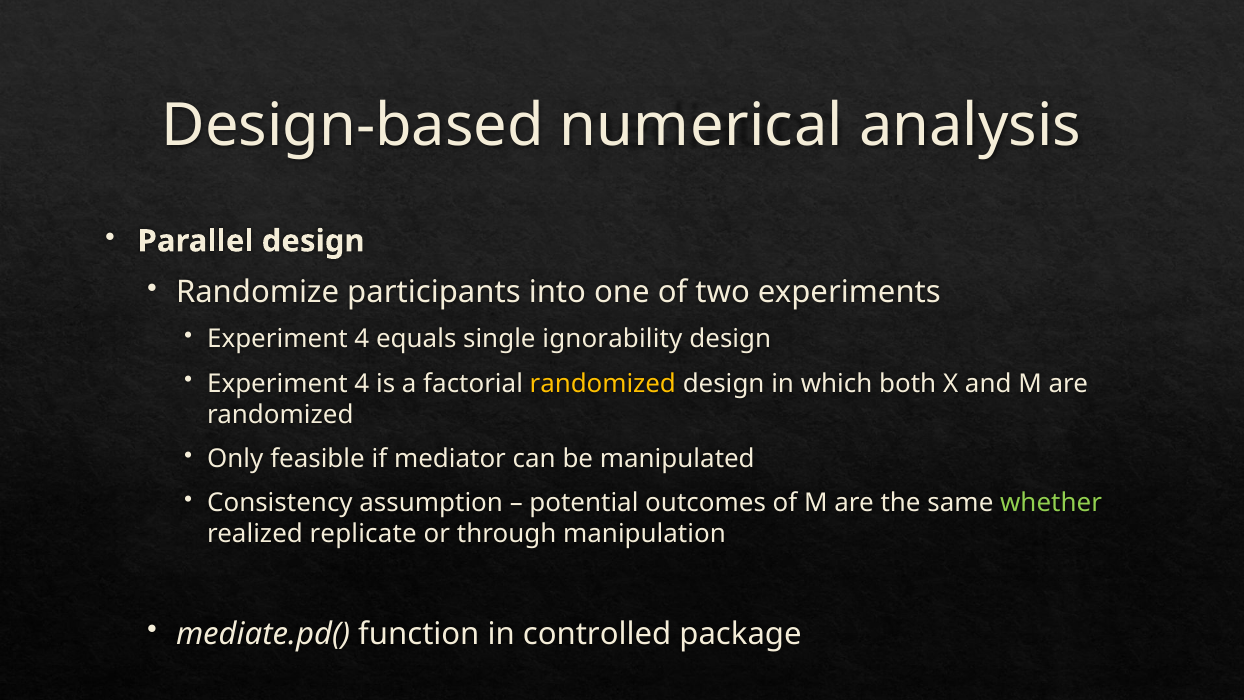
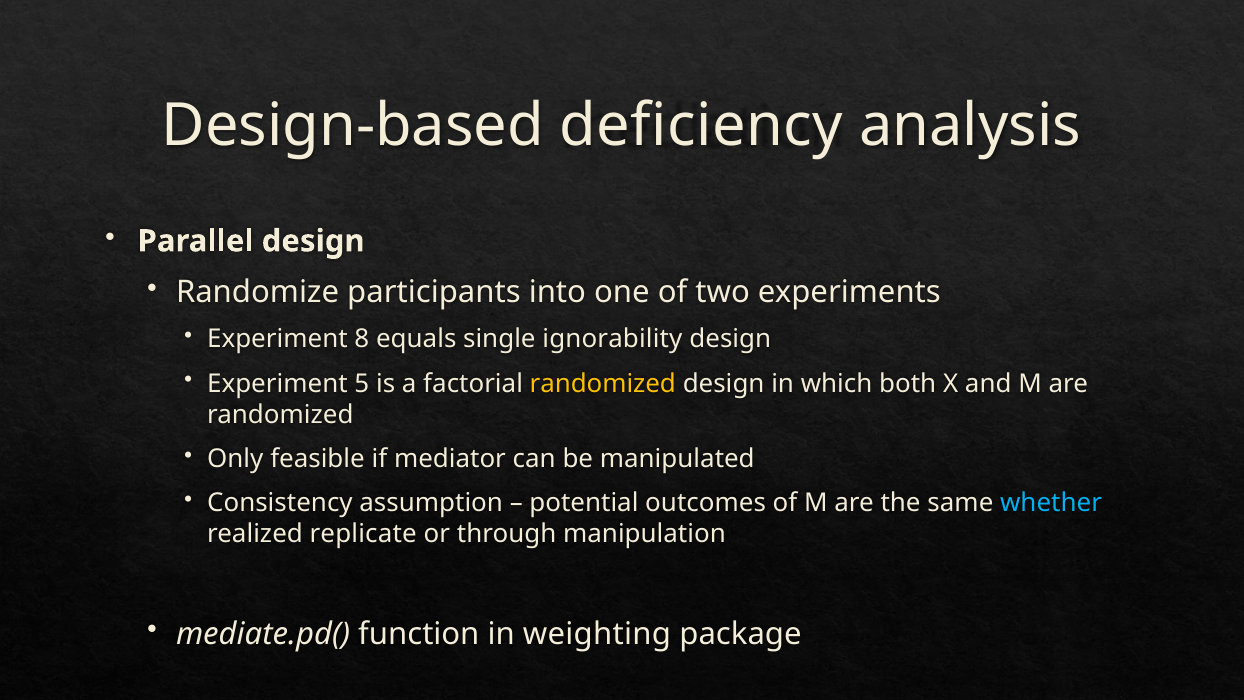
numerical: numerical -> deficiency
4 at (362, 339): 4 -> 8
4 at (362, 383): 4 -> 5
whether colour: light green -> light blue
controlled: controlled -> weighting
